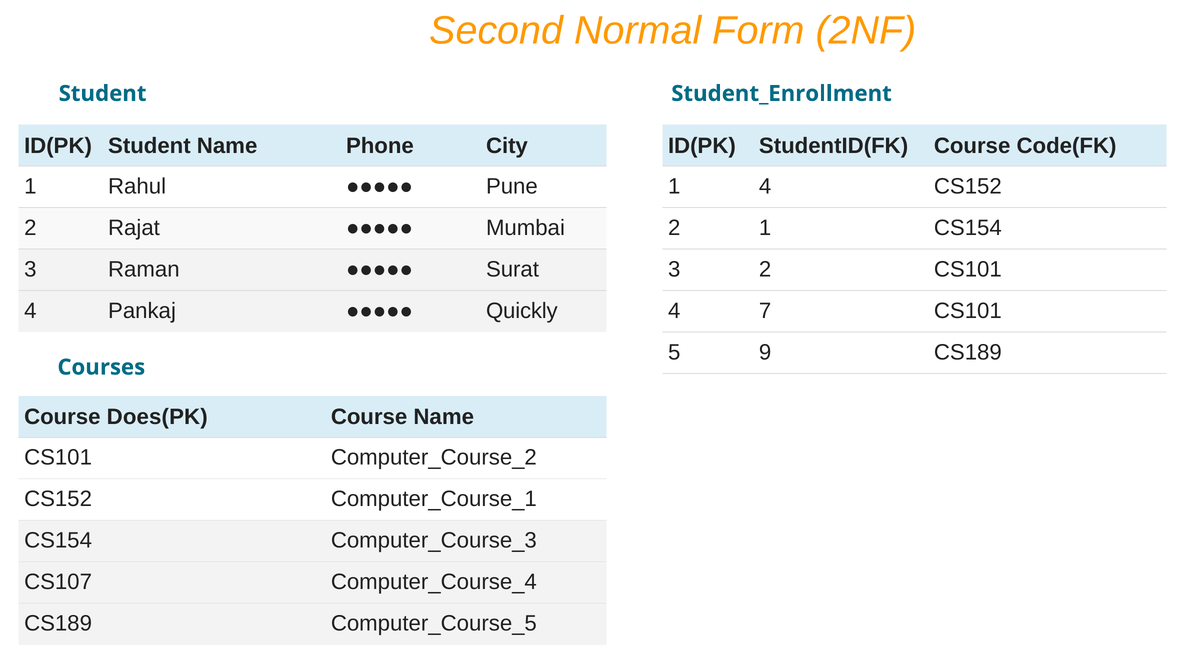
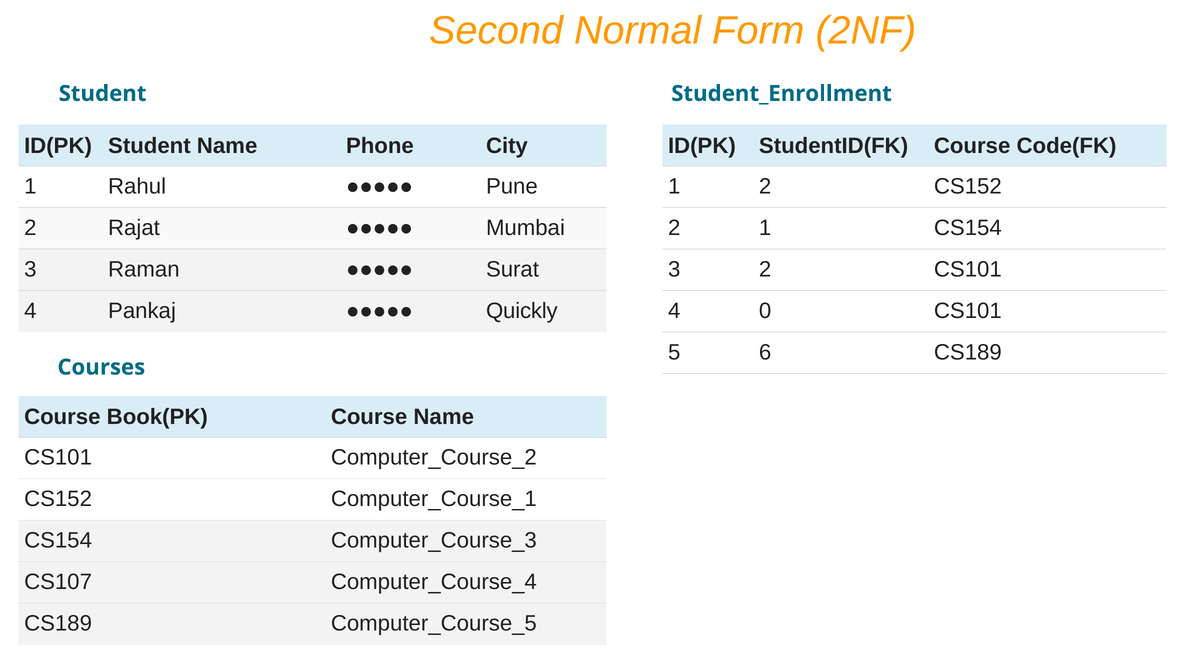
1 4: 4 -> 2
7: 7 -> 0
9: 9 -> 6
Does(PK: Does(PK -> Book(PK
